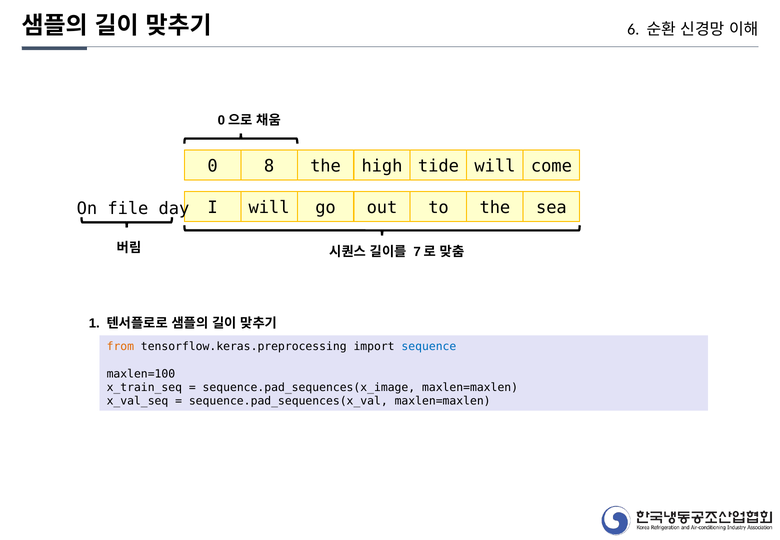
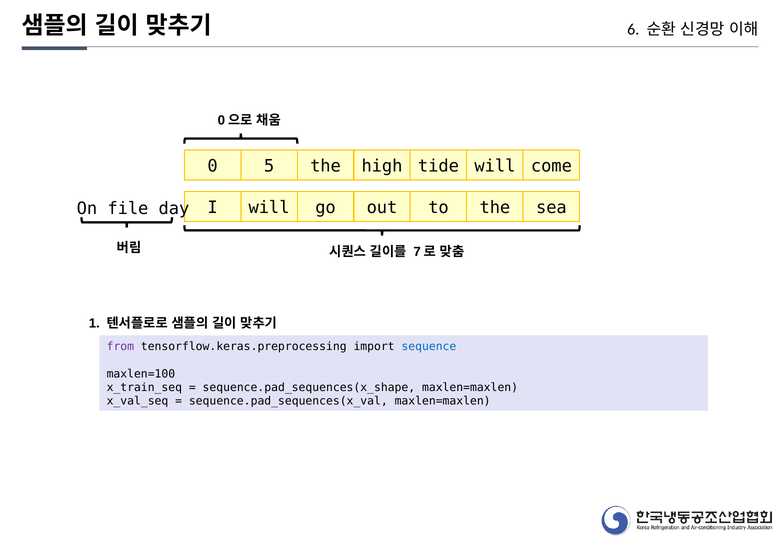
8: 8 -> 5
from colour: orange -> purple
sequence.pad_sequences(x_image: sequence.pad_sequences(x_image -> sequence.pad_sequences(x_shape
